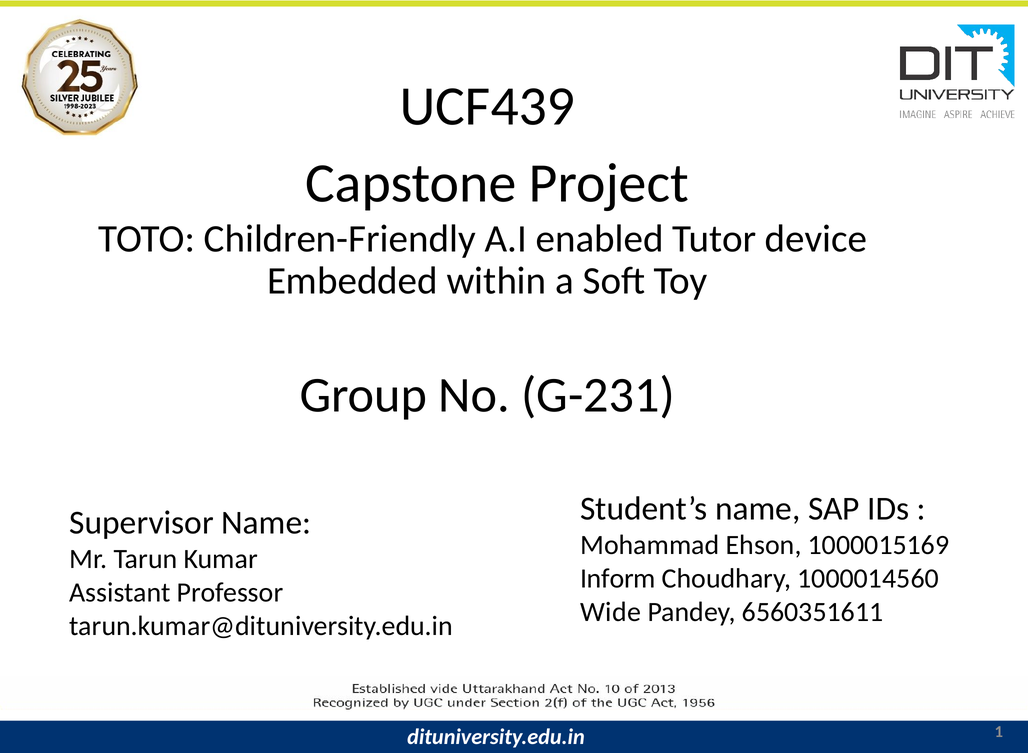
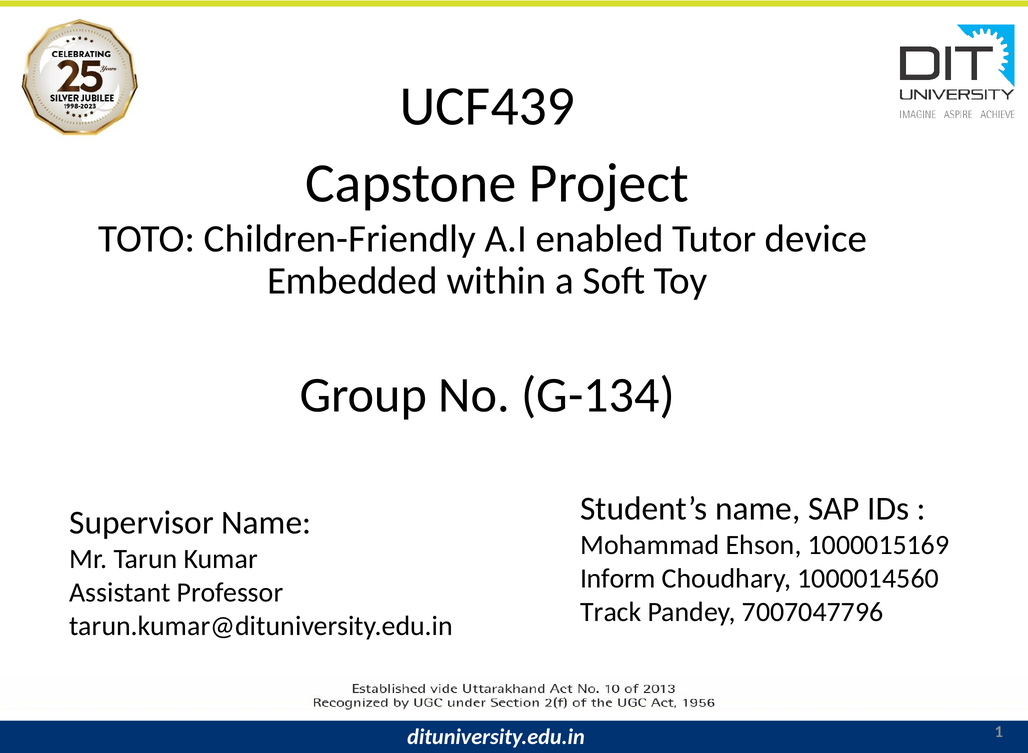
G-231: G-231 -> G-134
Wide: Wide -> Track
6560351611: 6560351611 -> 7007047796
